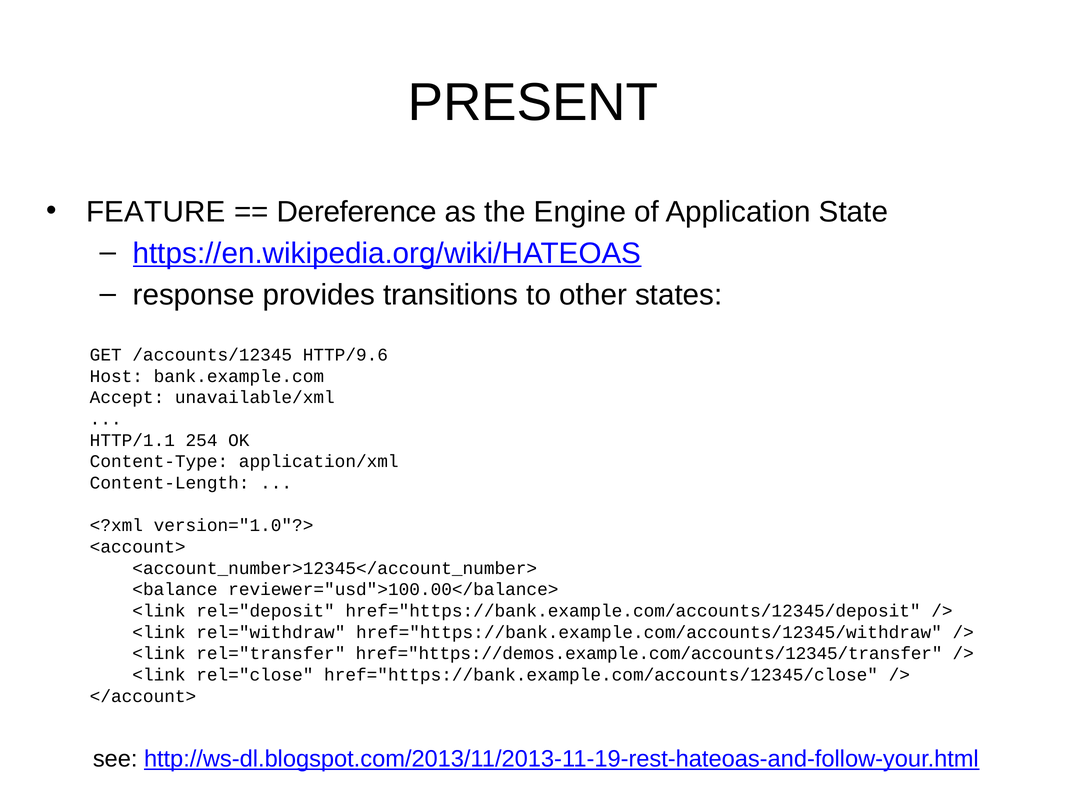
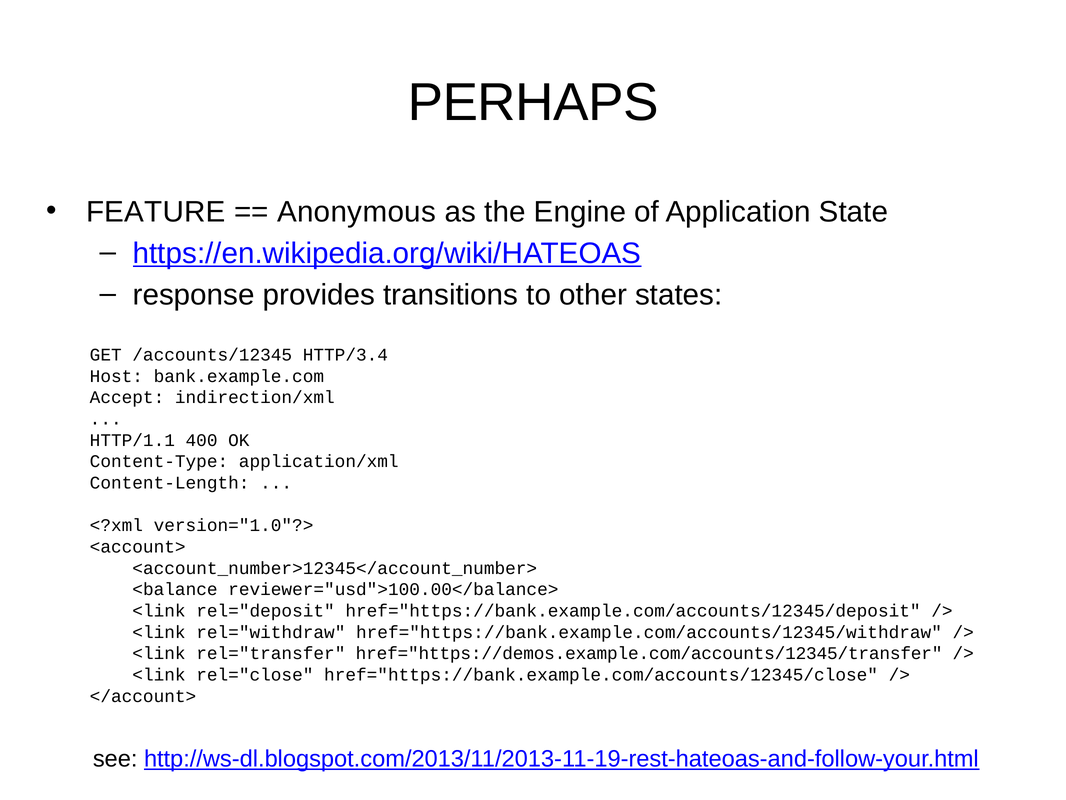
PRESENT: PRESENT -> PERHAPS
Dereference: Dereference -> Anonymous
HTTP/9.6: HTTP/9.6 -> HTTP/3.4
unavailable/xml: unavailable/xml -> indirection/xml
254: 254 -> 400
